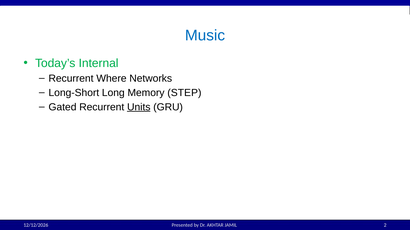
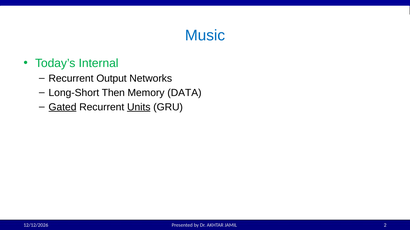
Where: Where -> Output
Long: Long -> Then
STEP: STEP -> DATA
Gated underline: none -> present
